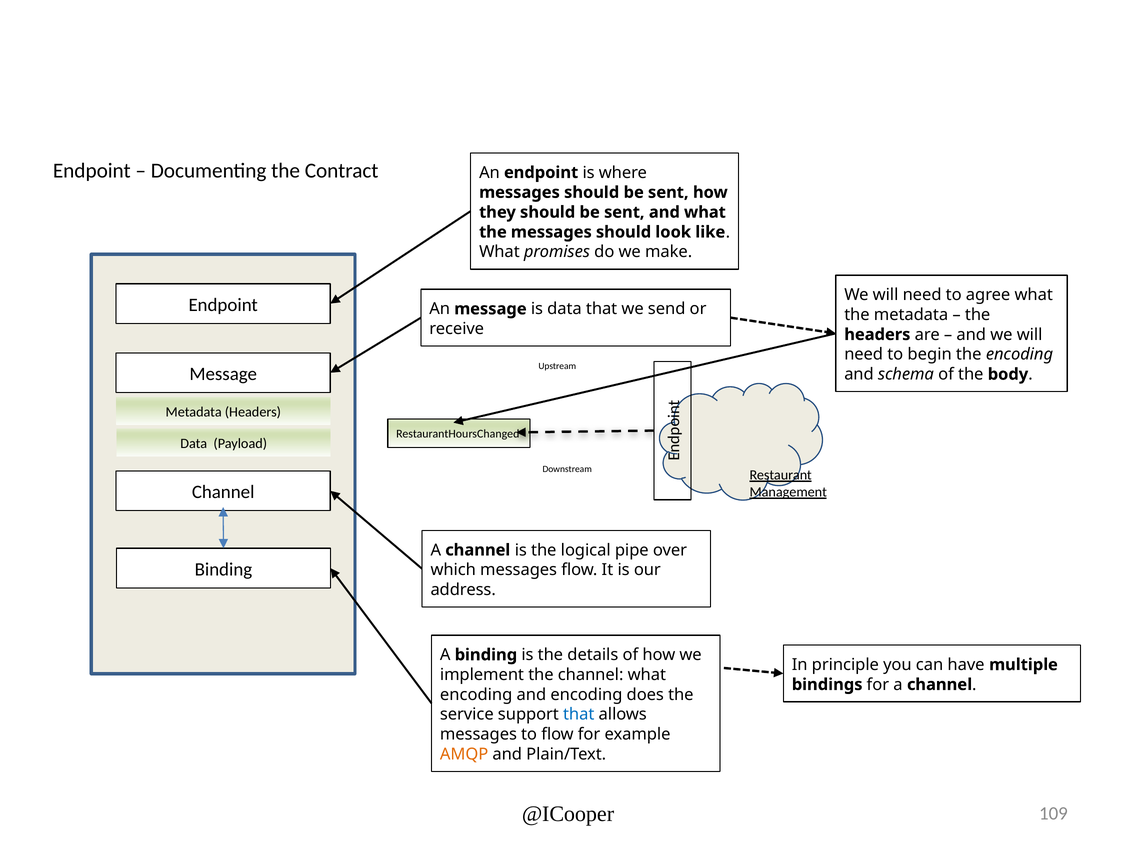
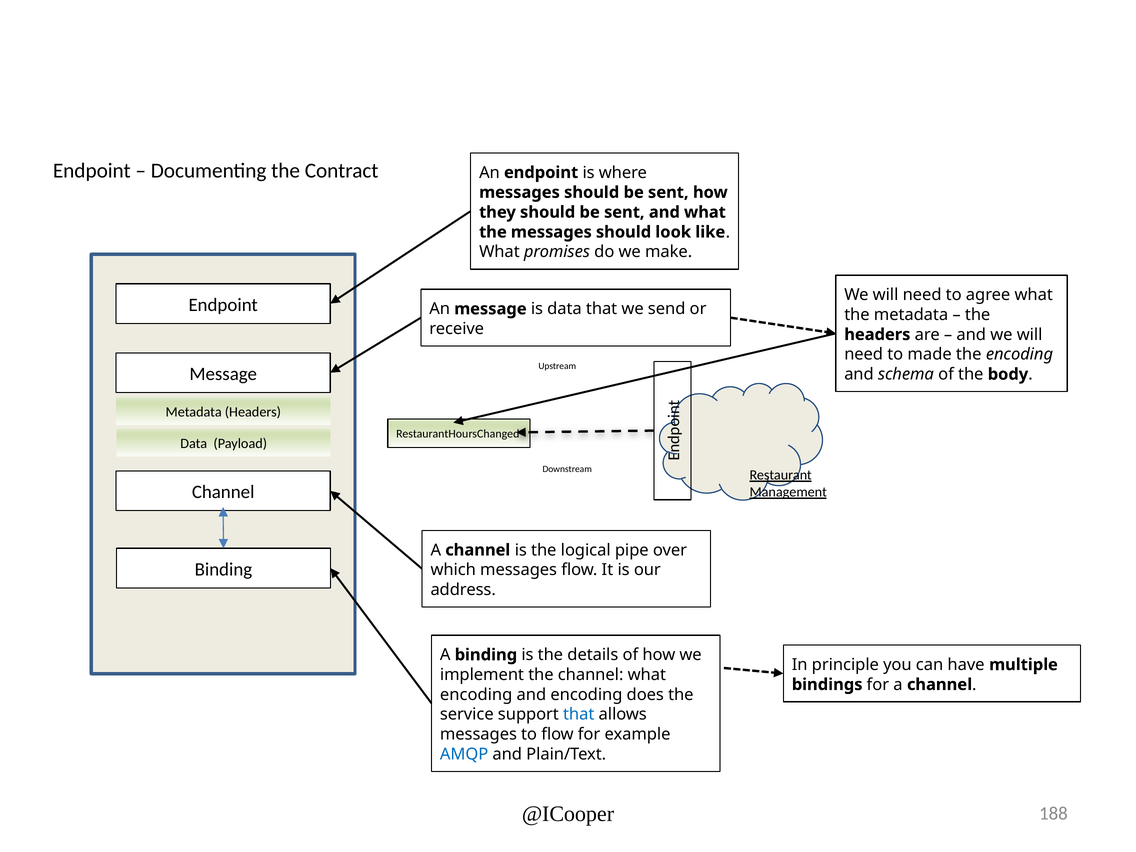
begin: begin -> made
AMQP colour: orange -> blue
109: 109 -> 188
